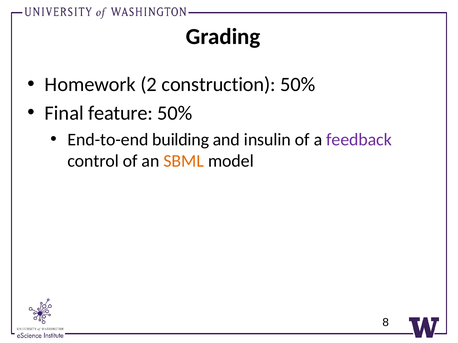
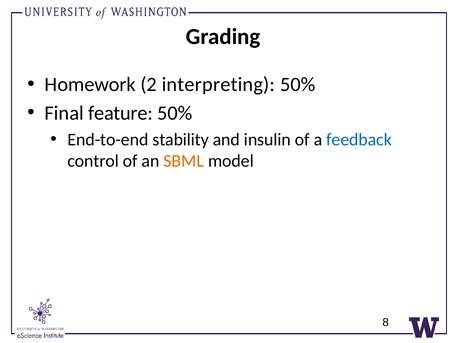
construction: construction -> interpreting
building: building -> stability
feedback colour: purple -> blue
